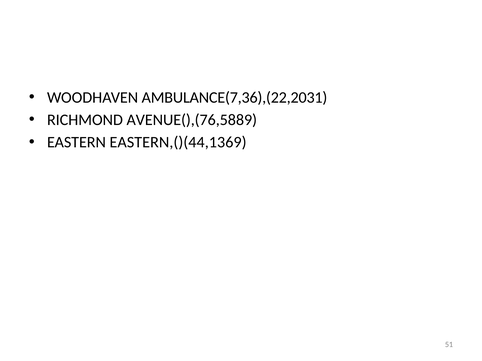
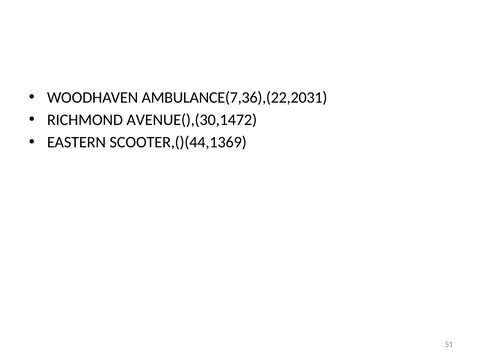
AVENUE(),(76,5889: AVENUE(),(76,5889 -> AVENUE(),(30,1472
EASTERN,()(44,1369: EASTERN,()(44,1369 -> SCOOTER,()(44,1369
